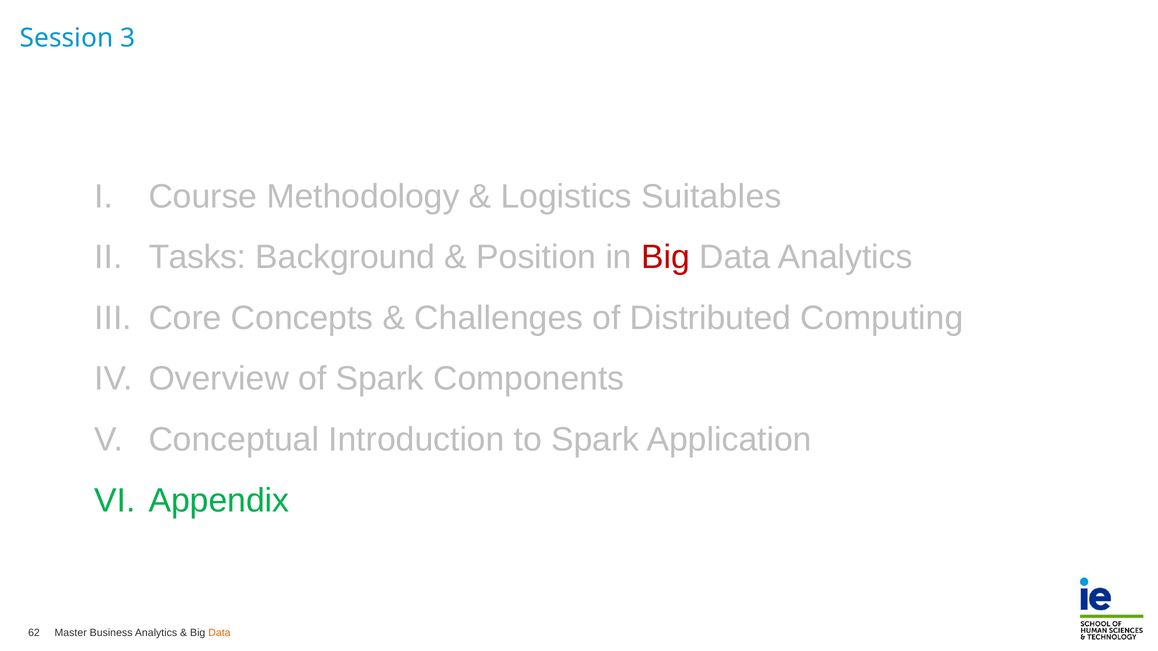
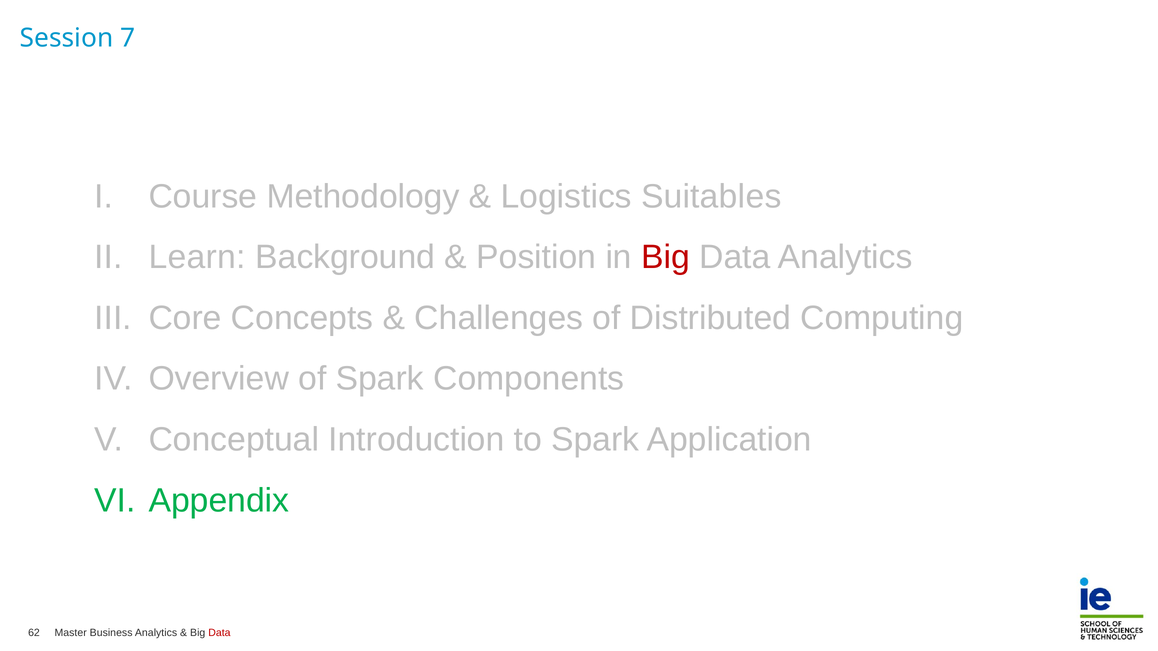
3: 3 -> 7
Tasks: Tasks -> Learn
Data at (219, 633) colour: orange -> red
